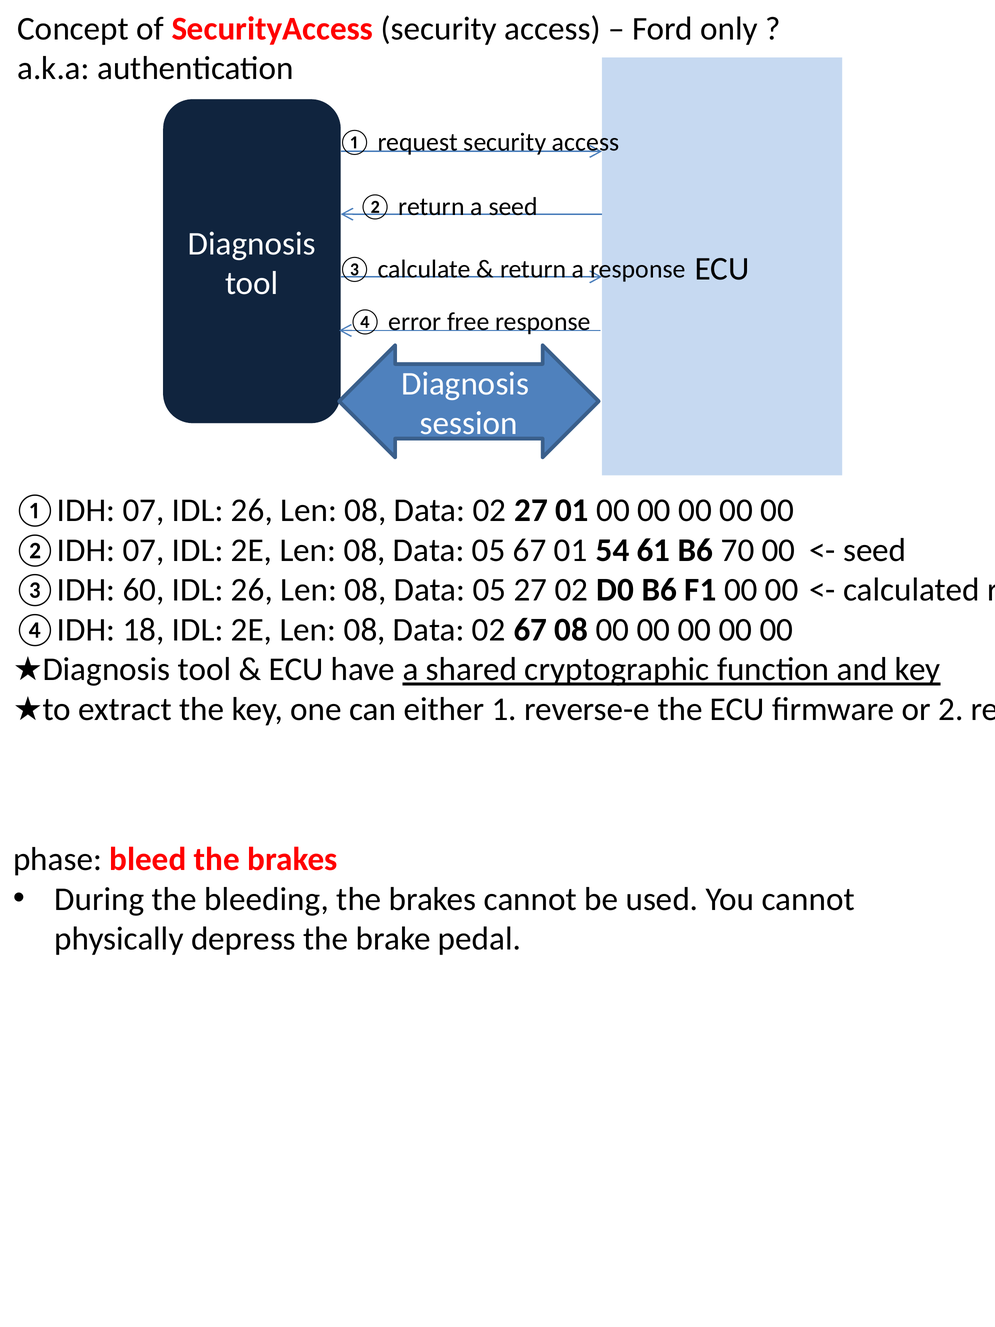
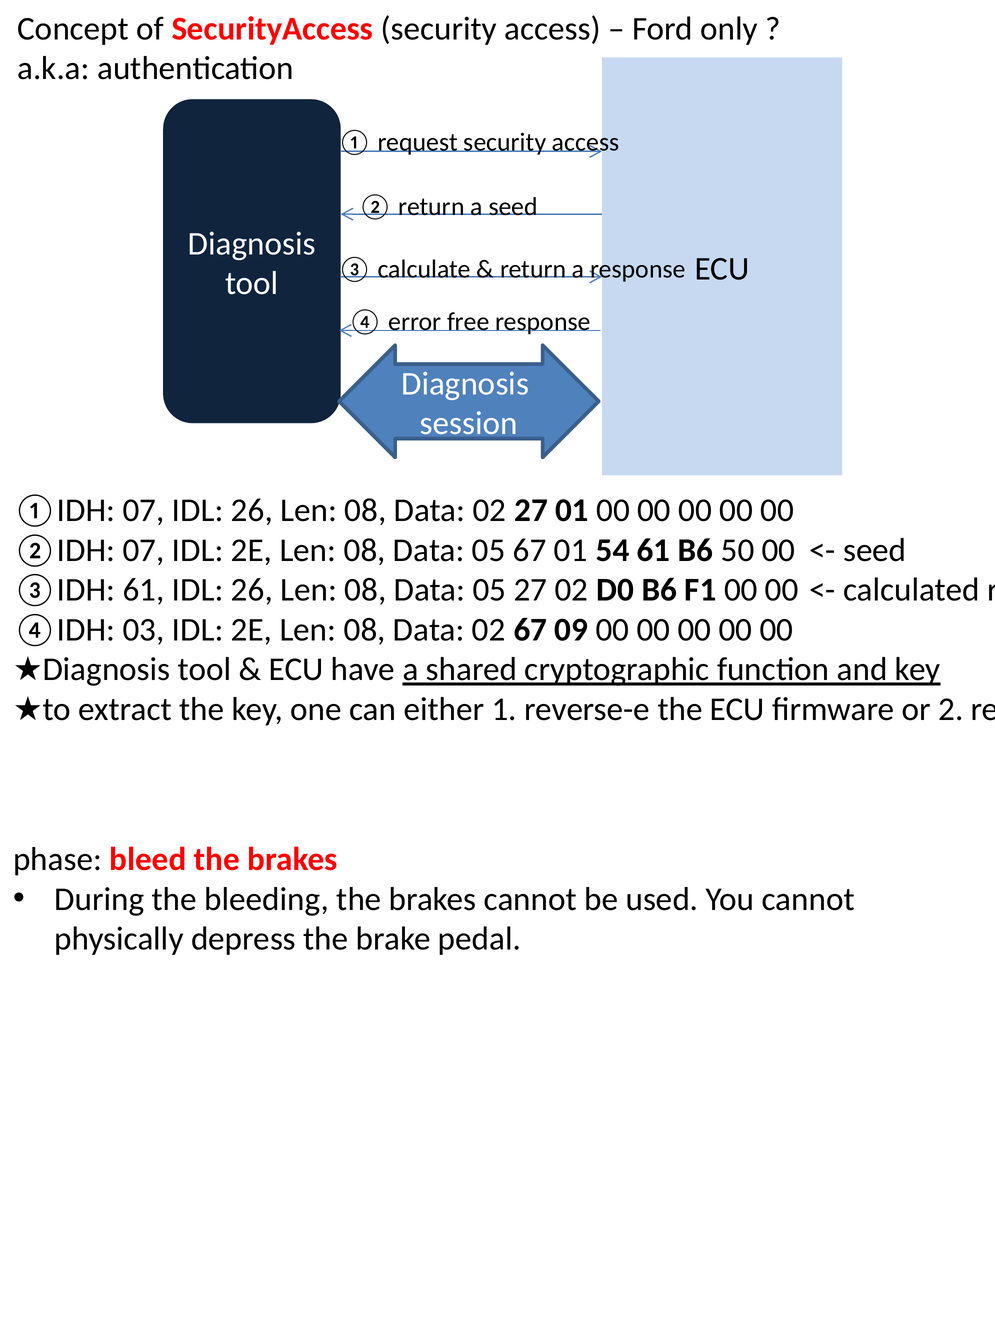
70: 70 -> 50
③IDH 60: 60 -> 61
18: 18 -> 03
67 08: 08 -> 09
